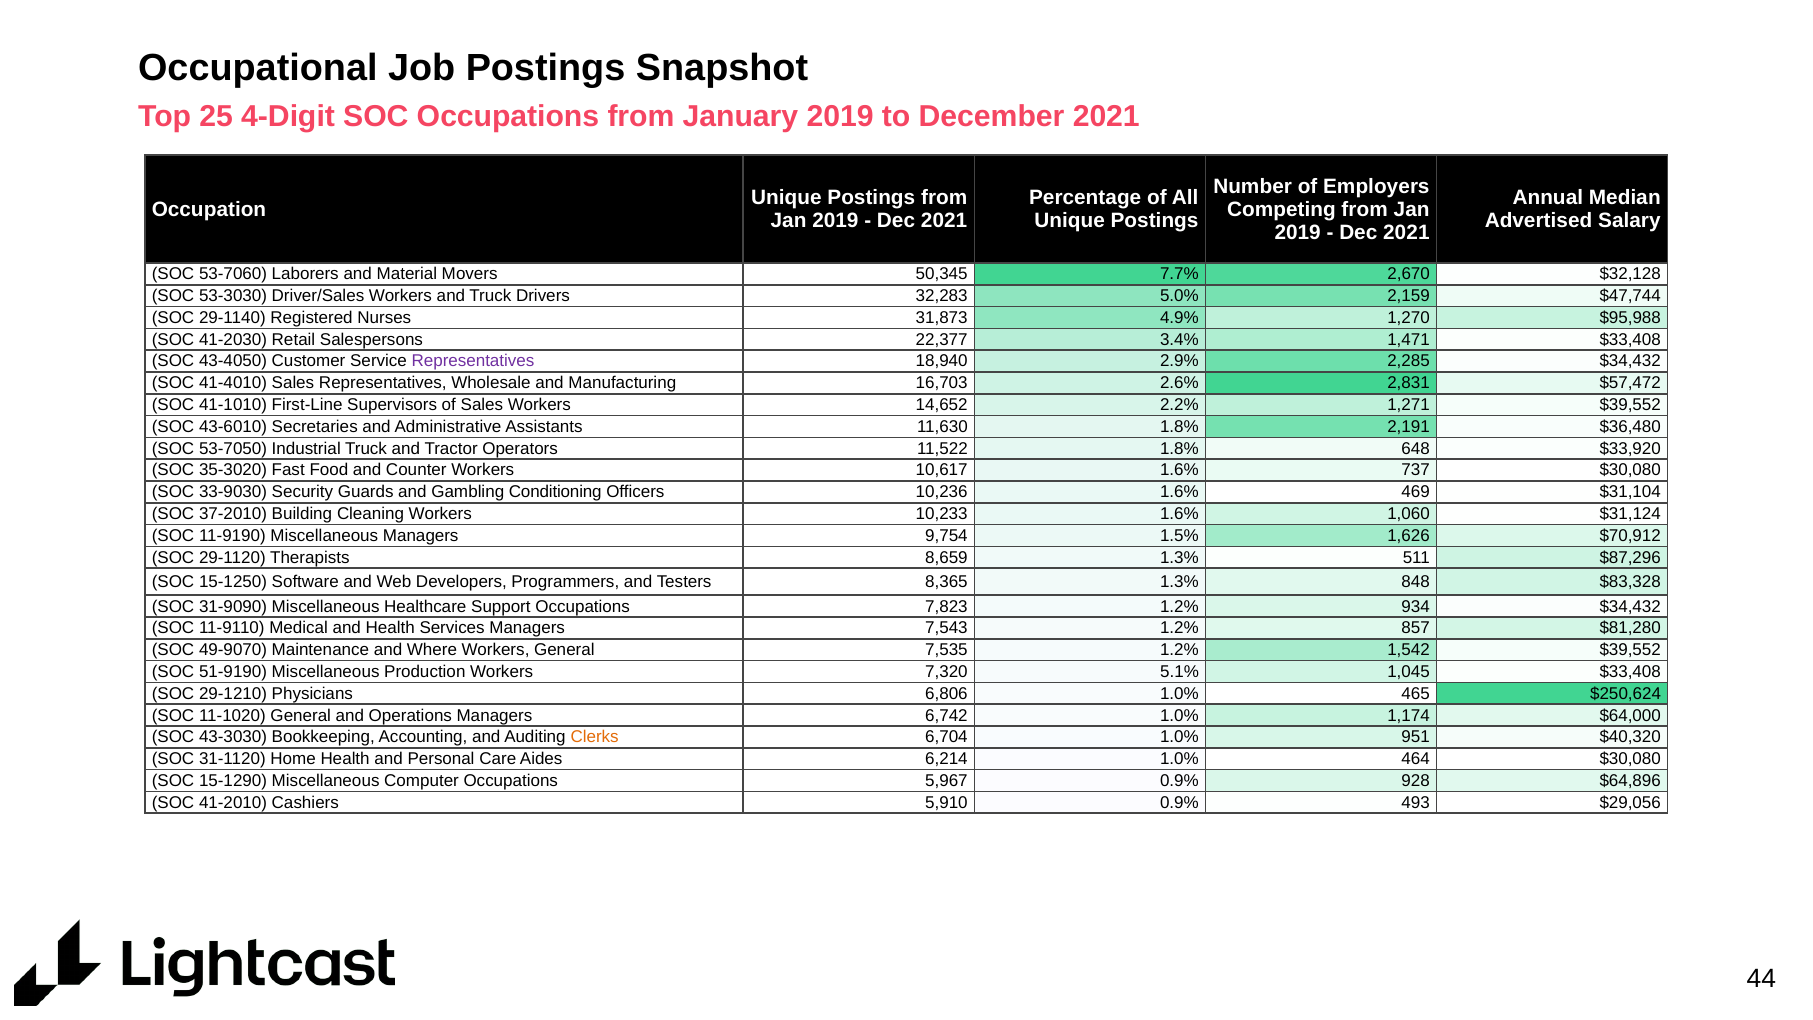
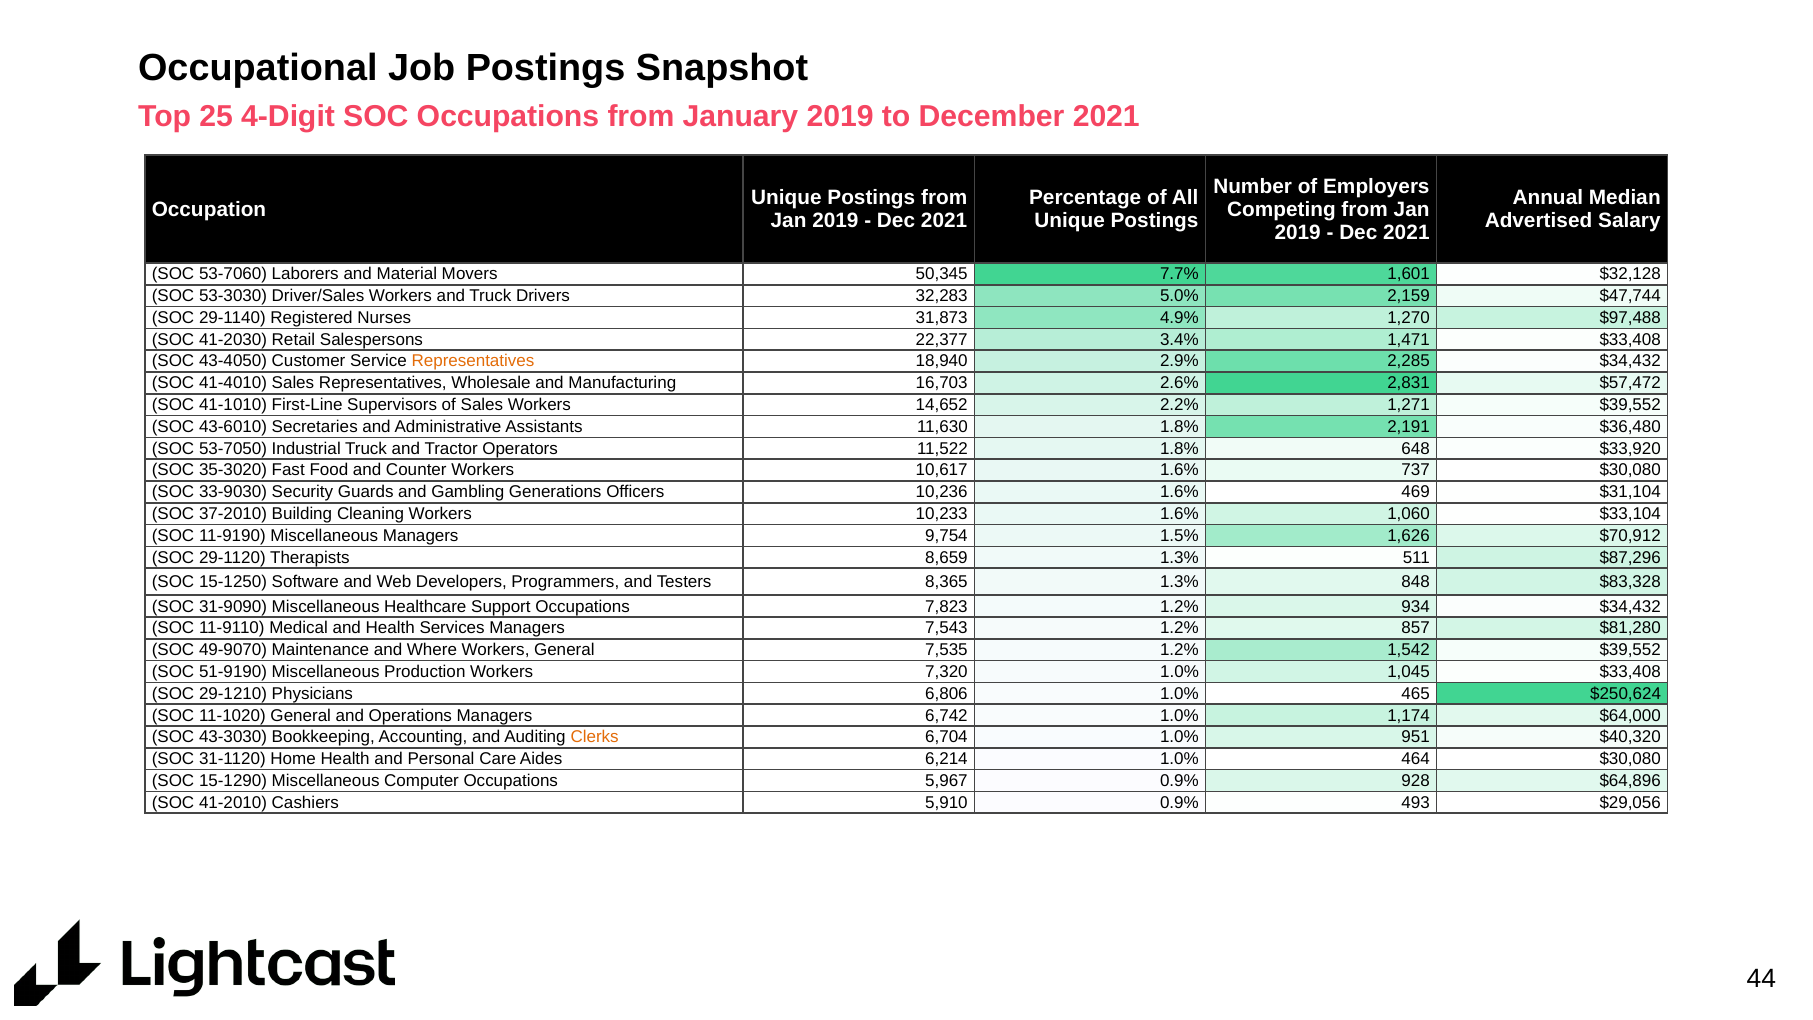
2,670: 2,670 -> 1,601
$95,988: $95,988 -> $97,488
Representatives at (473, 361) colour: purple -> orange
Conditioning: Conditioning -> Generations
$31,124: $31,124 -> $33,104
7,320 5.1%: 5.1% -> 1.0%
